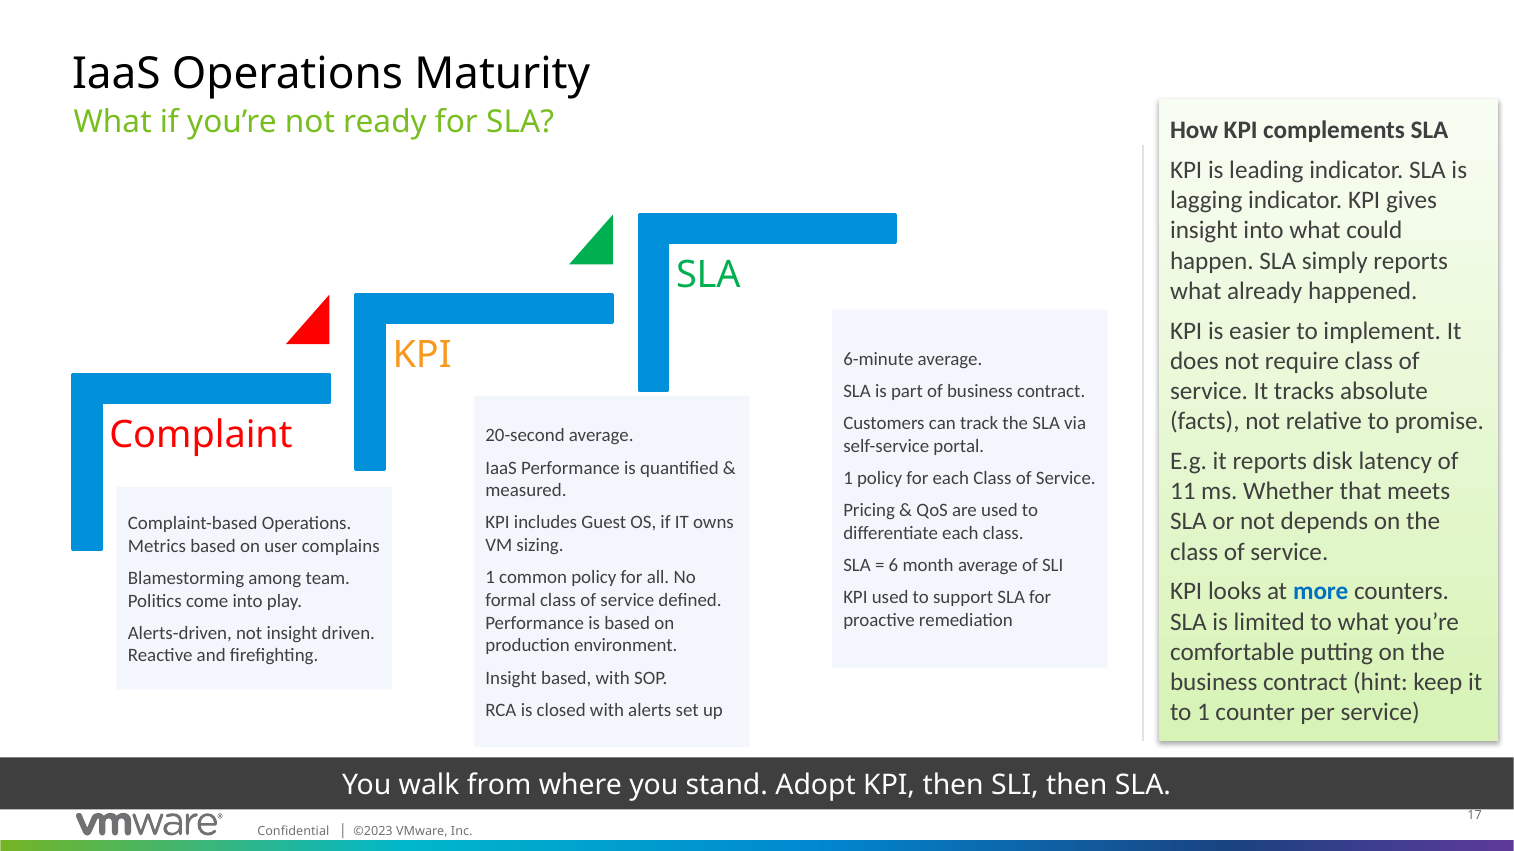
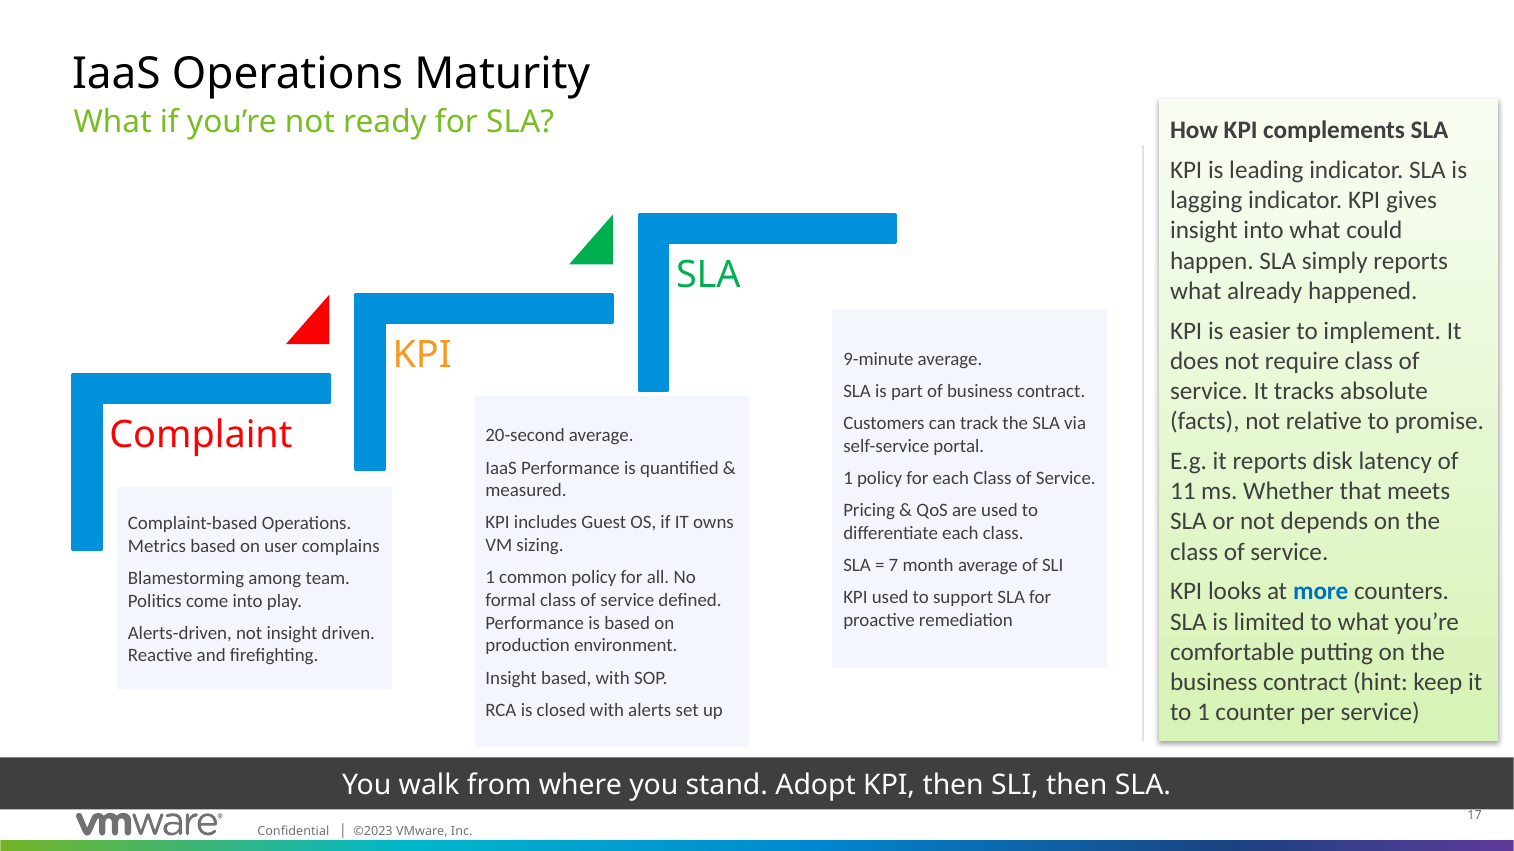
6-minute: 6-minute -> 9-minute
6: 6 -> 7
